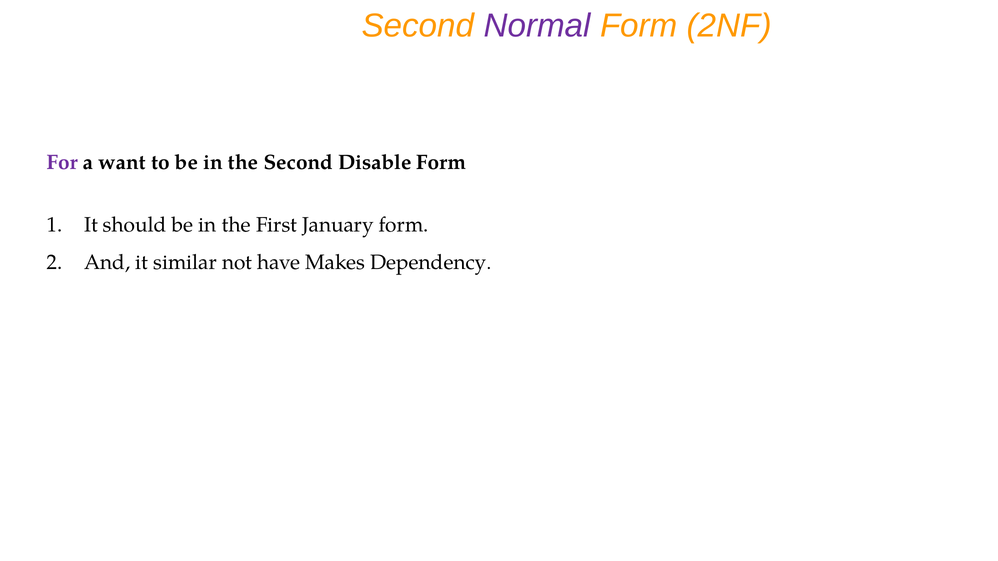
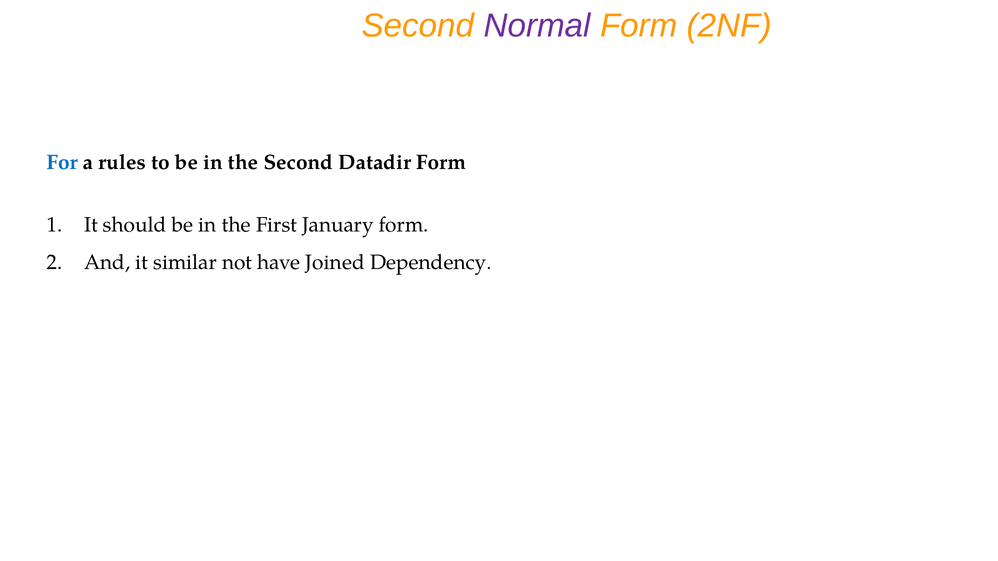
For colour: purple -> blue
want: want -> rules
Disable: Disable -> Datadir
Makes: Makes -> Joined
